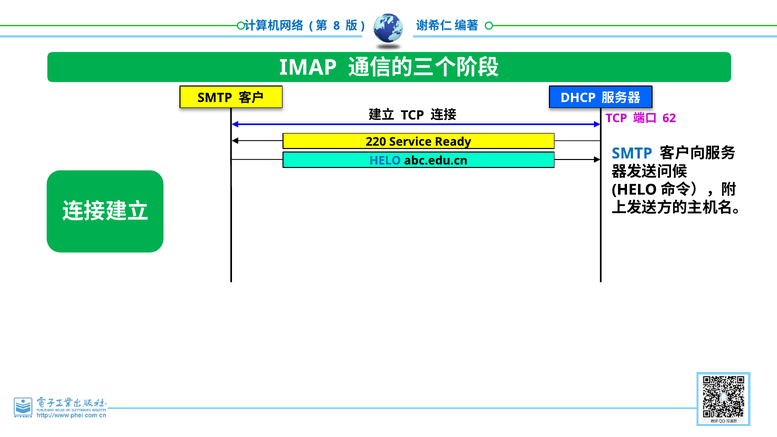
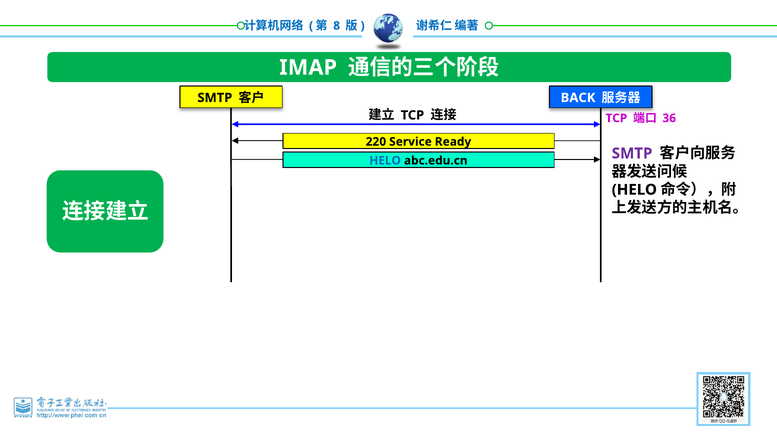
DHCP: DHCP -> BACK
62: 62 -> 36
SMTP at (632, 153) colour: blue -> purple
